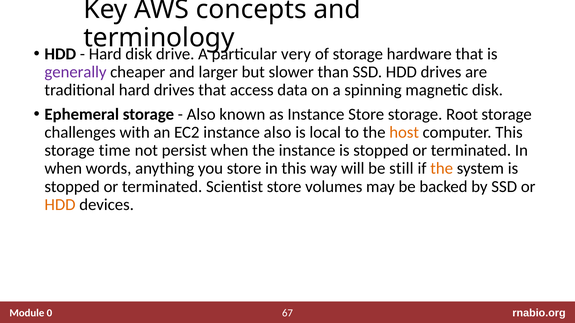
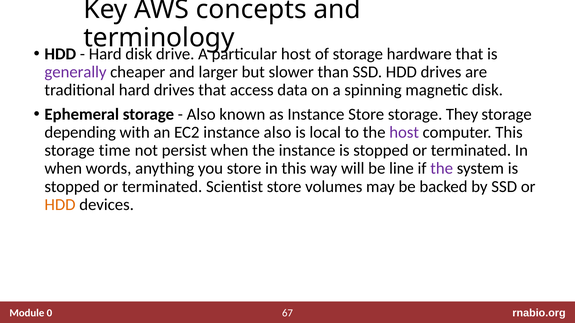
particular very: very -> host
Root: Root -> They
challenges: challenges -> depending
host at (404, 132) colour: orange -> purple
still: still -> line
the at (442, 169) colour: orange -> purple
